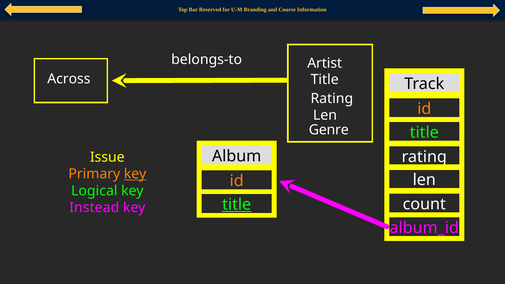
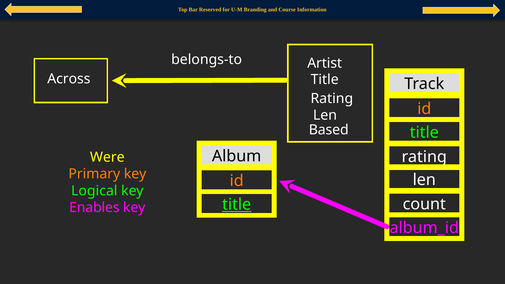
Genre: Genre -> Based
Issue: Issue -> Were
key at (135, 174) underline: present -> none
Instead: Instead -> Enables
